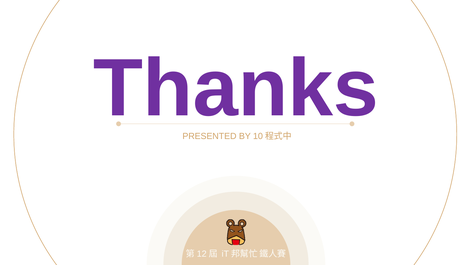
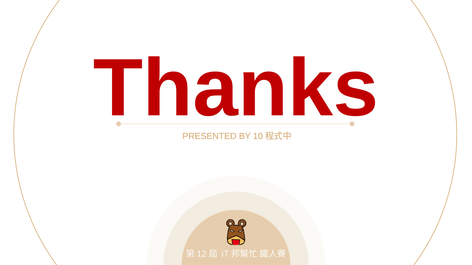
Thanks colour: purple -> red
